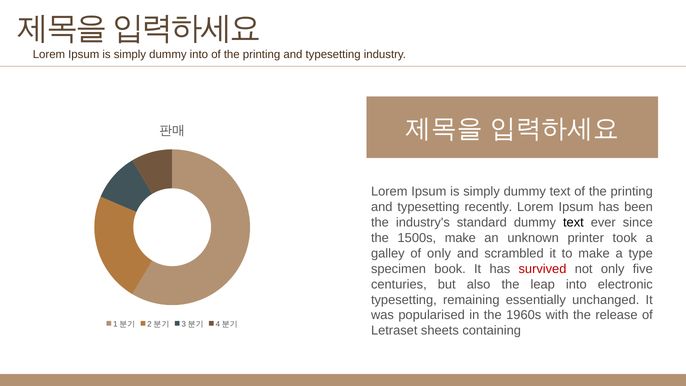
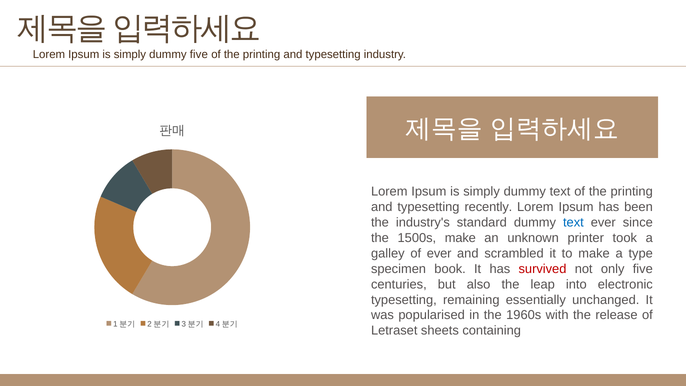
dummy into: into -> five
text at (573, 223) colour: black -> blue
of only: only -> ever
